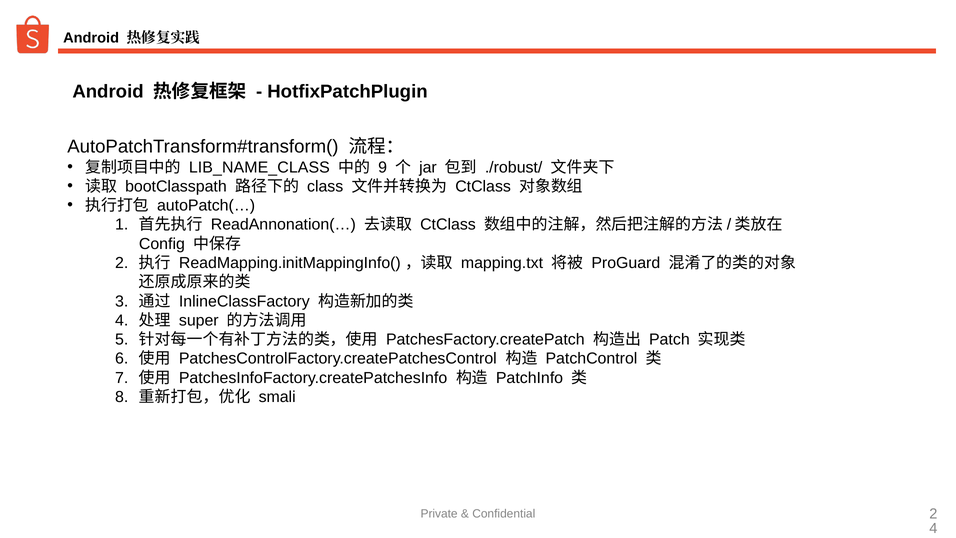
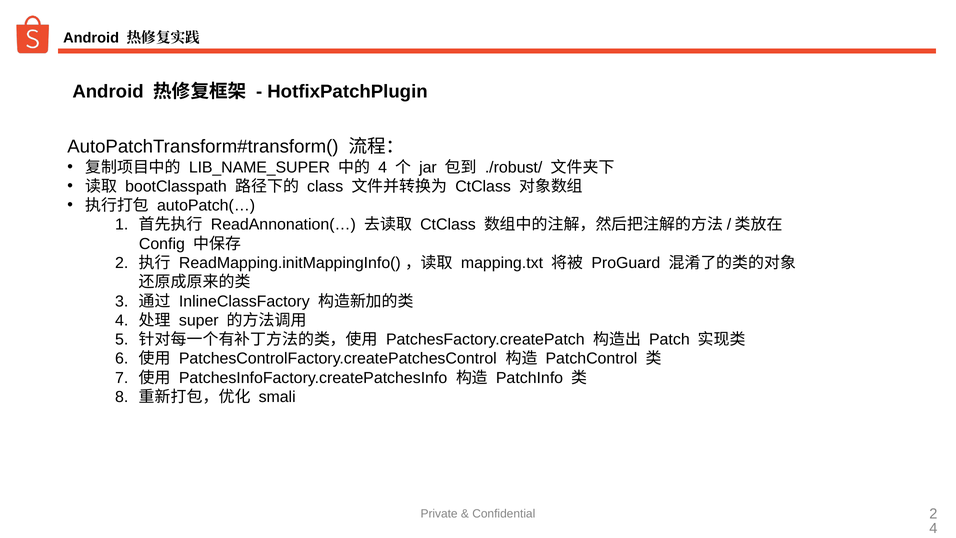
LIB_NAME_CLASS: LIB_NAME_CLASS -> LIB_NAME_SUPER
9 at (383, 167): 9 -> 4
